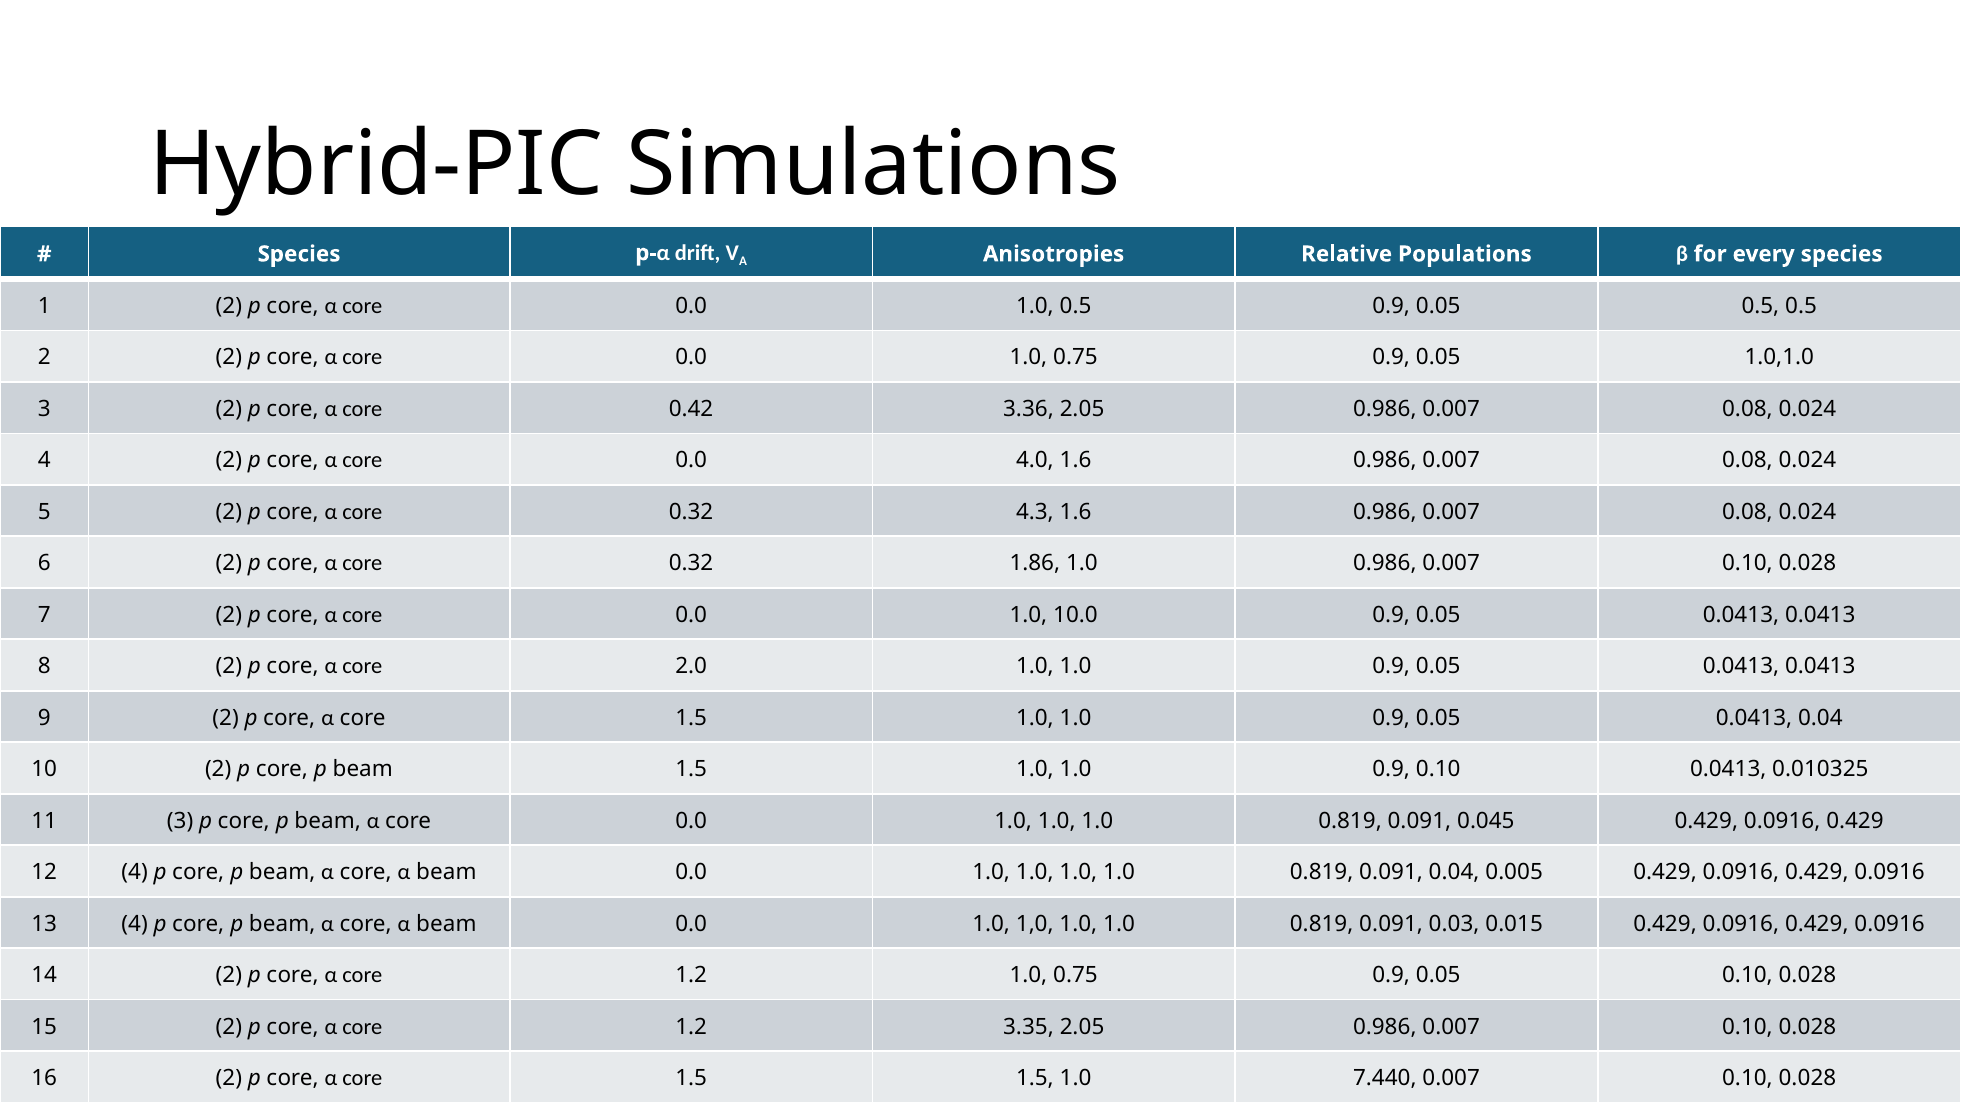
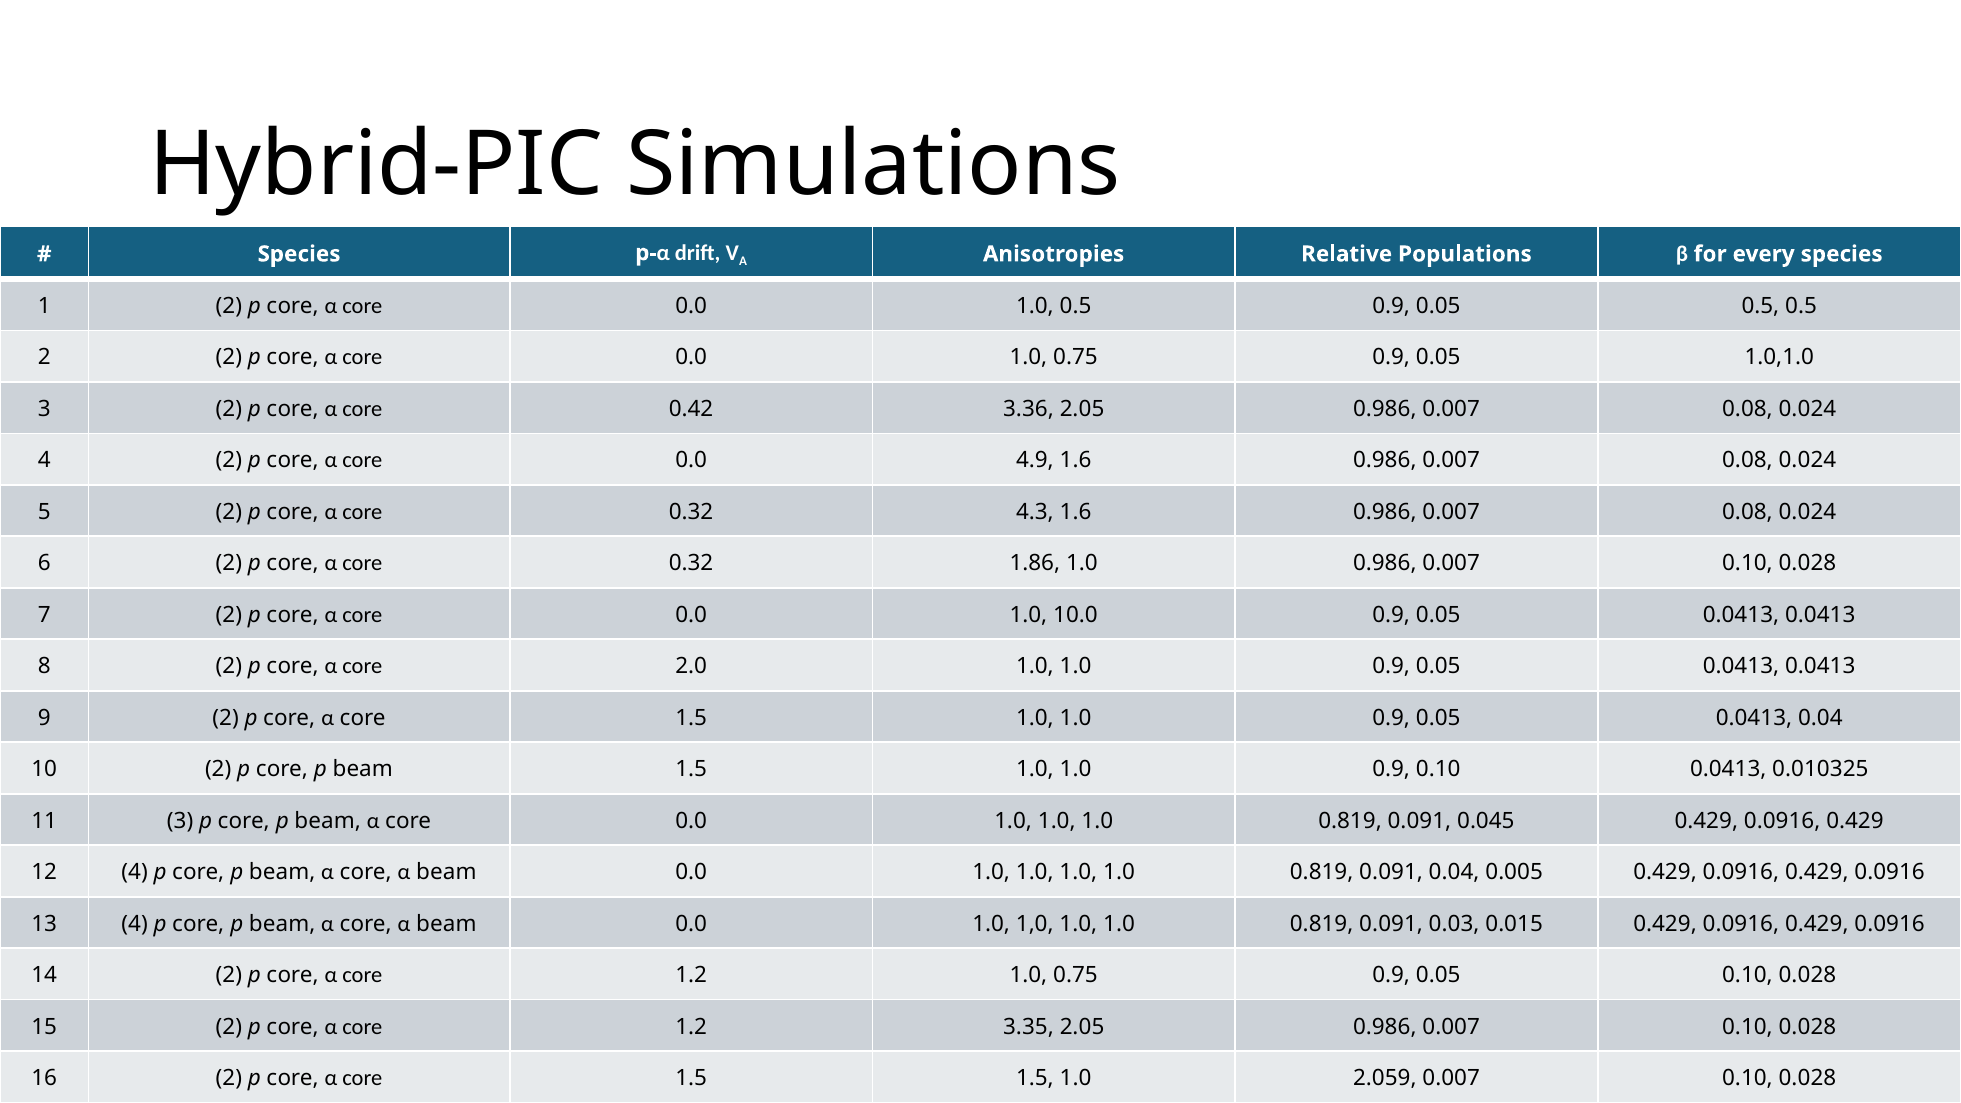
4.0: 4.0 -> 4.9
7.440: 7.440 -> 2.059
